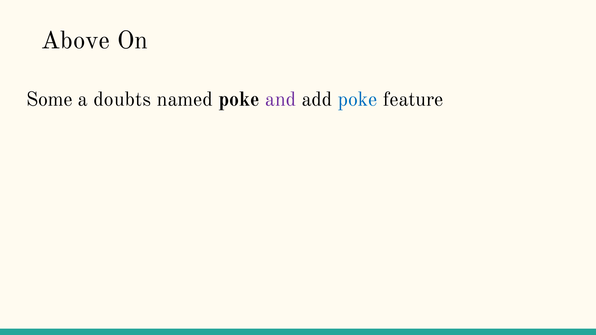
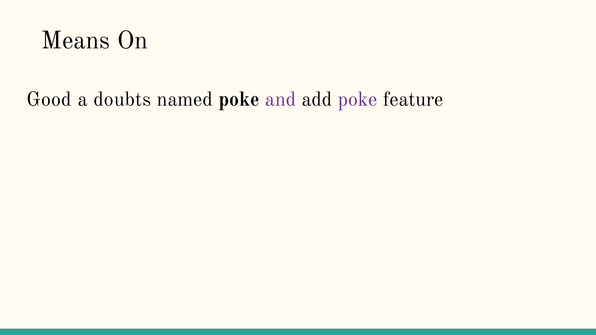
Above: Above -> Means
Some: Some -> Good
poke at (358, 99) colour: blue -> purple
